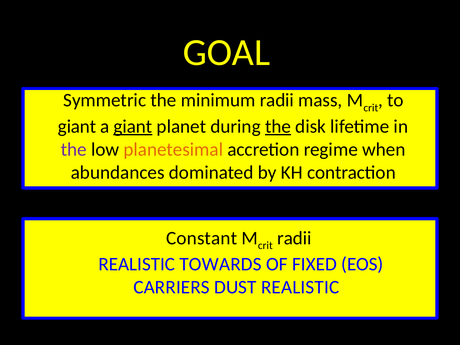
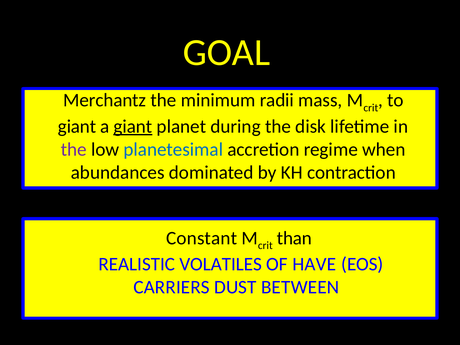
Symmetric: Symmetric -> Merchantz
the at (278, 126) underline: present -> none
planetesimal colour: orange -> blue
radii at (294, 238): radii -> than
TOWARDS: TOWARDS -> VOLATILES
FIXED: FIXED -> HAVE
DUST REALISTIC: REALISTIC -> BETWEEN
